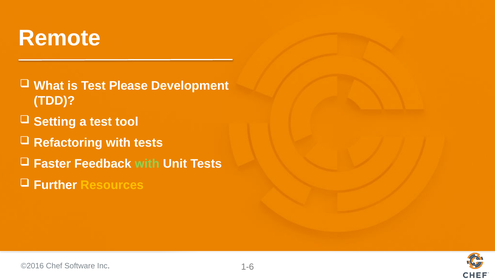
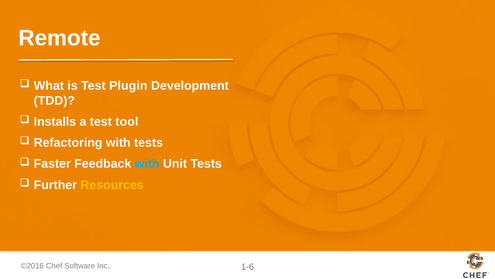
Please: Please -> Plugin
Setting: Setting -> Installs
with at (147, 164) colour: light green -> light blue
